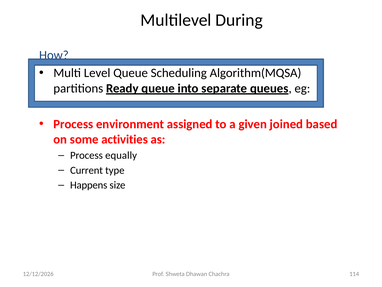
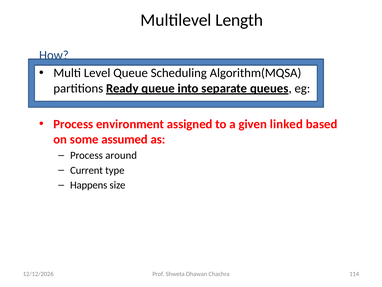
During: During -> Length
joined: joined -> linked
activities: activities -> assumed
equally: equally -> around
